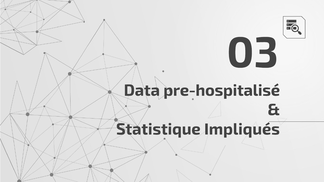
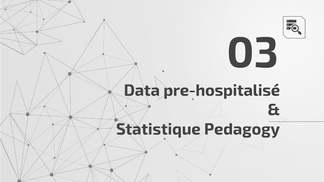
Impliqués: Impliqués -> Pedagogy
